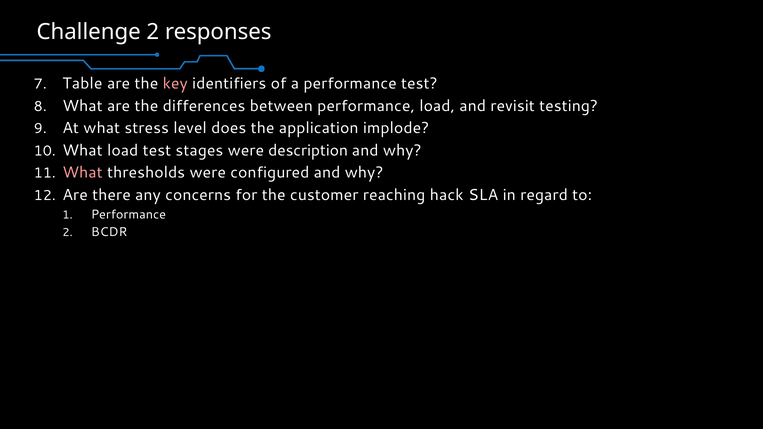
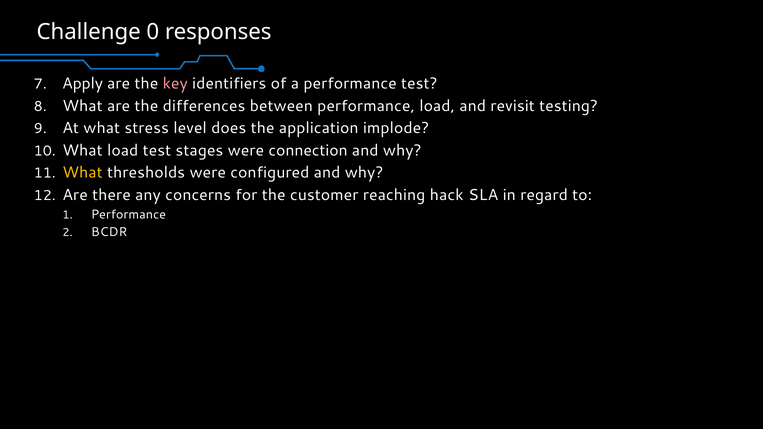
Challenge 2: 2 -> 0
Table: Table -> Apply
description: description -> connection
What at (82, 173) colour: pink -> yellow
